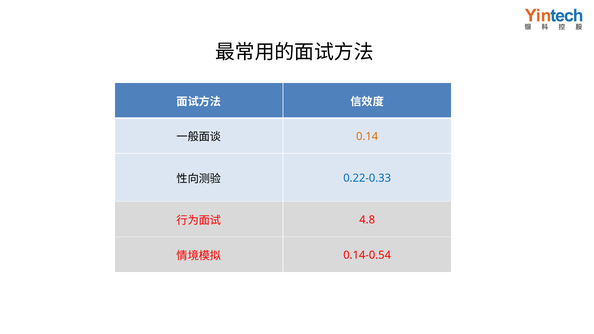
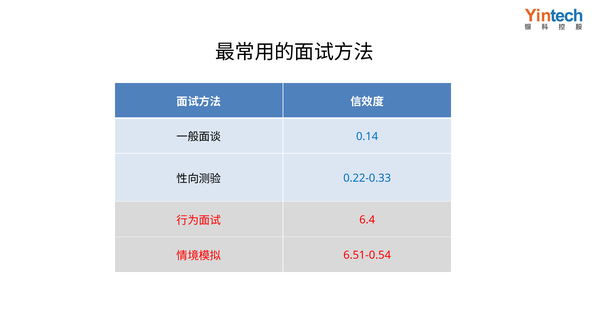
0.14 colour: orange -> blue
4.8: 4.8 -> 6.4
0.14-0.54: 0.14-0.54 -> 6.51-0.54
